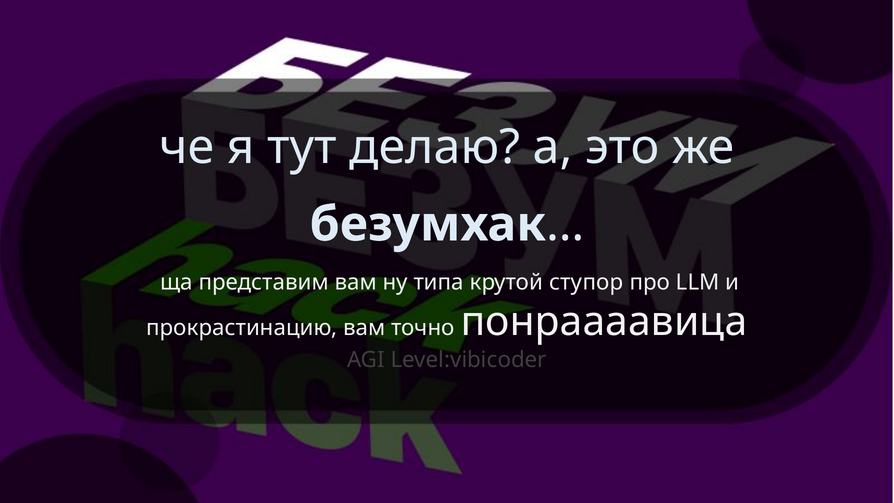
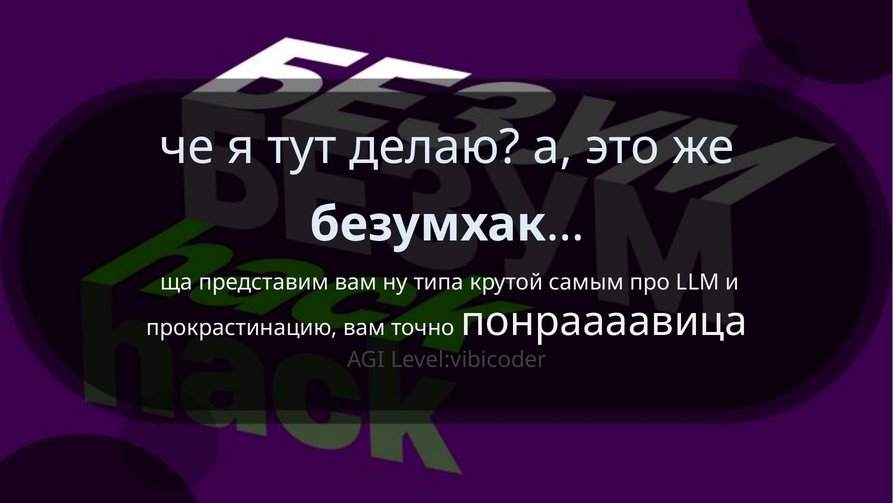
ступор: ступор -> самым
